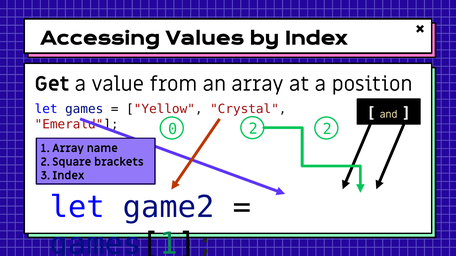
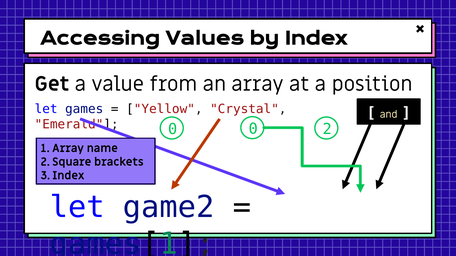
0 2: 2 -> 0
